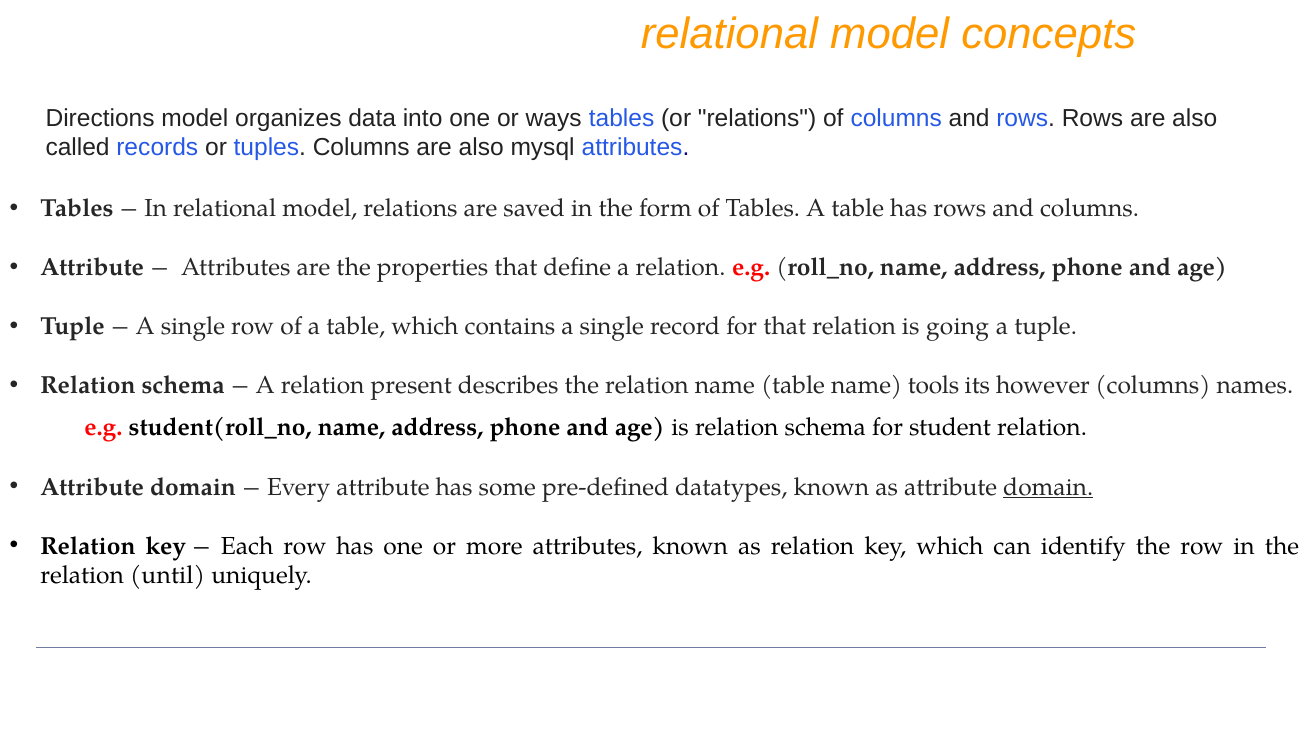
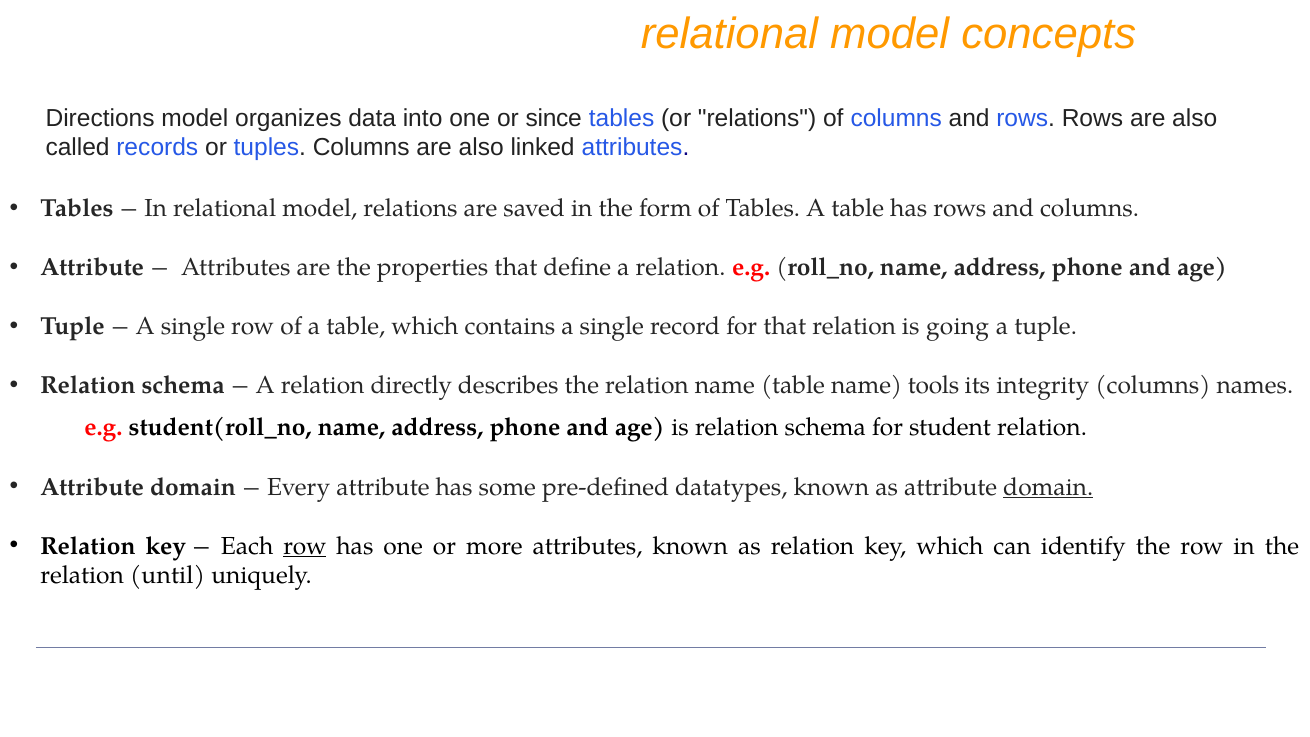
ways: ways -> since
mysql: mysql -> linked
present: present -> directly
however: however -> integrity
row at (305, 546) underline: none -> present
